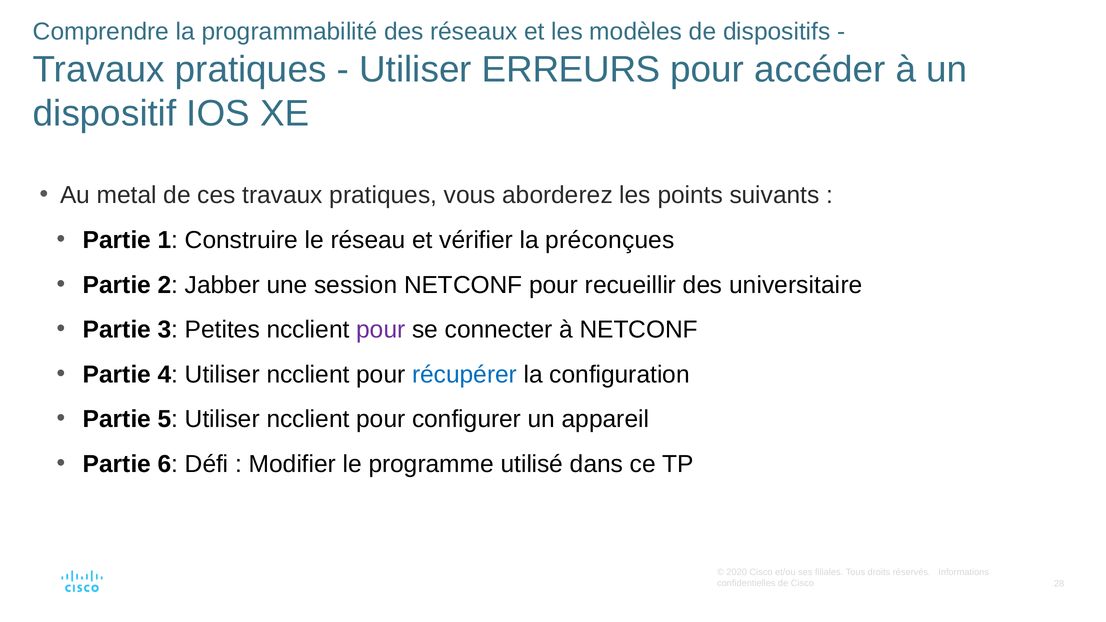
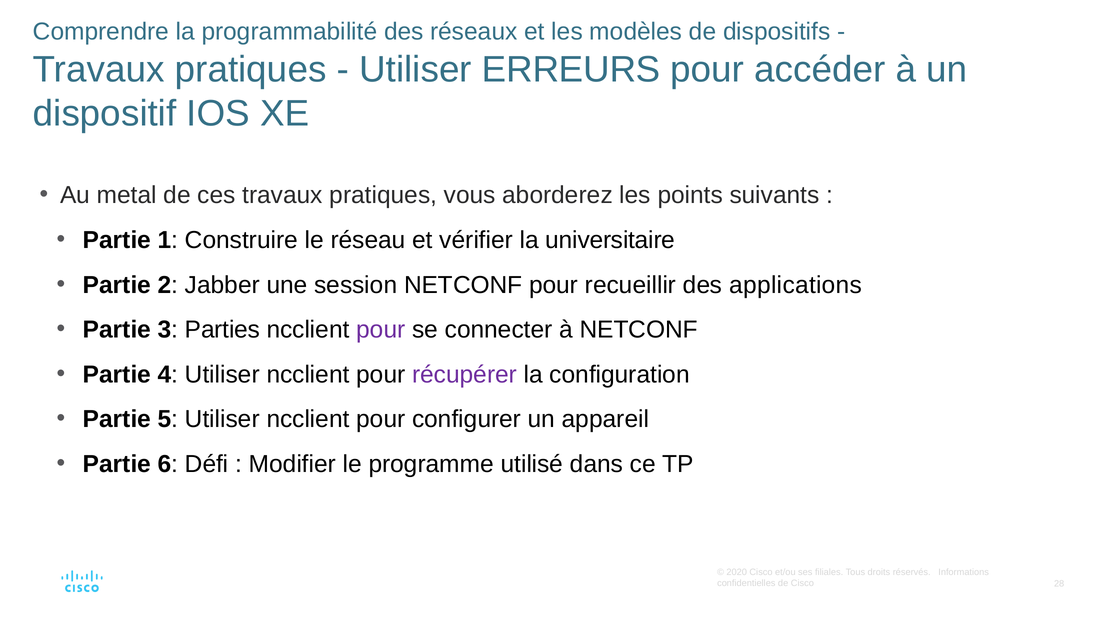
préconçues: préconçues -> universitaire
universitaire: universitaire -> applications
Petites: Petites -> Parties
récupérer colour: blue -> purple
